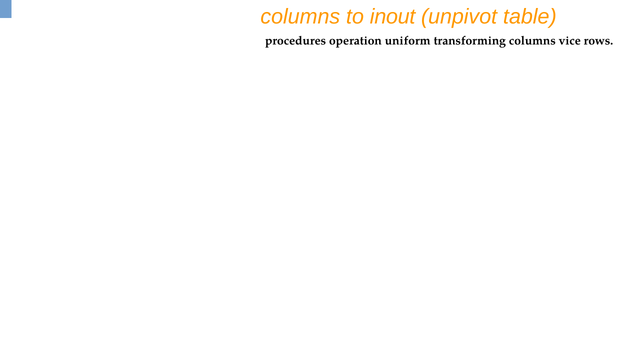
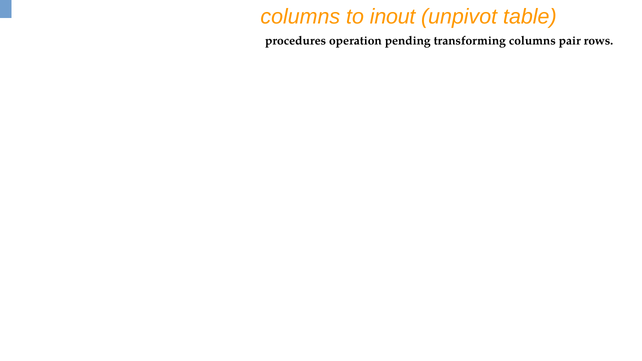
uniform: uniform -> pending
vice: vice -> pair
